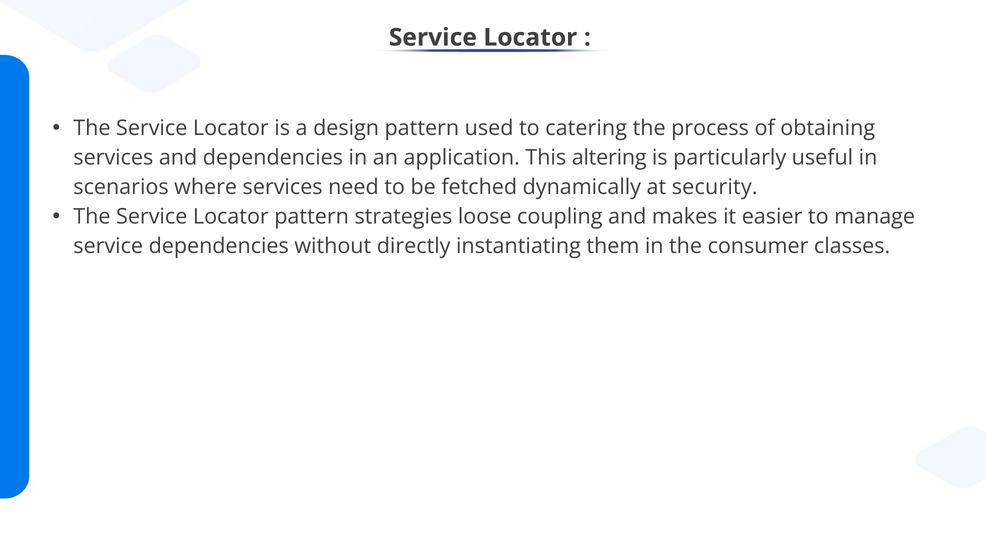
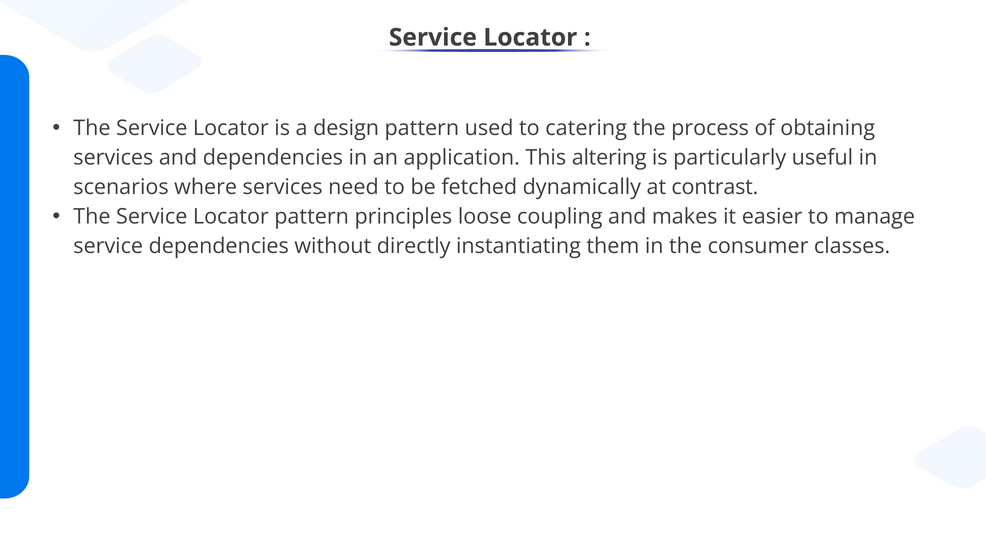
security: security -> contrast
strategies: strategies -> principles
